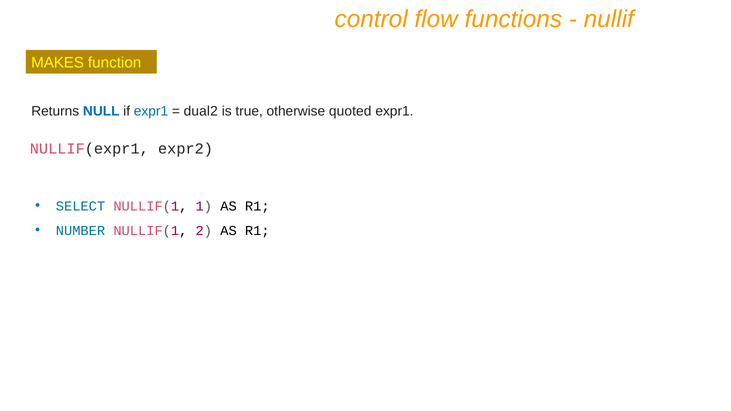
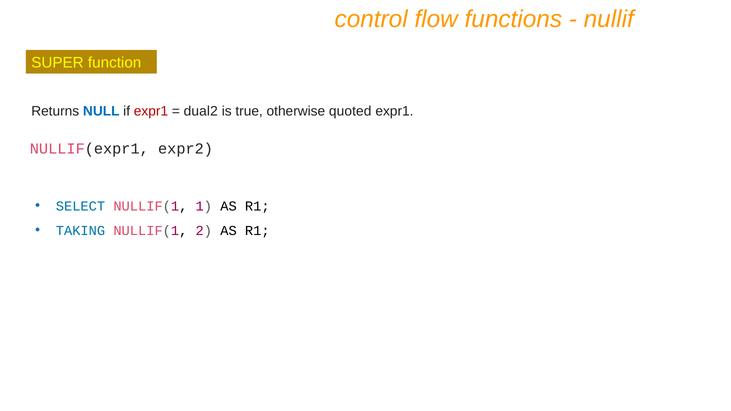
MAKES: MAKES -> SUPER
expr1 at (151, 111) colour: blue -> red
NUMBER: NUMBER -> TAKING
